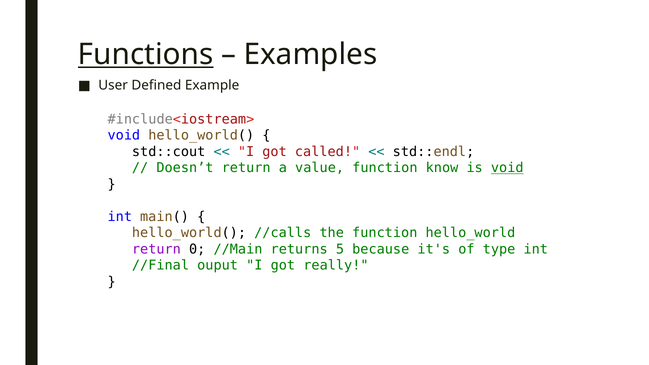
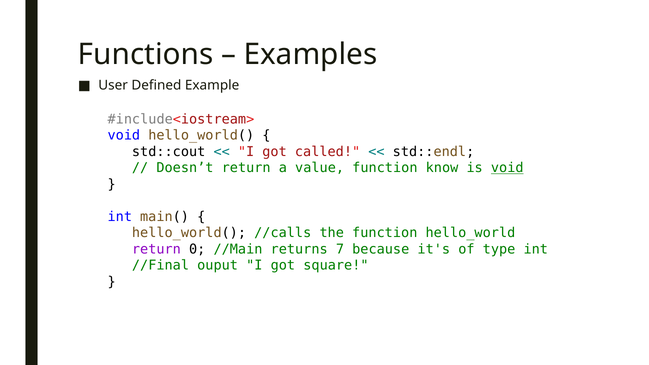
Functions underline: present -> none
5: 5 -> 7
really: really -> square
